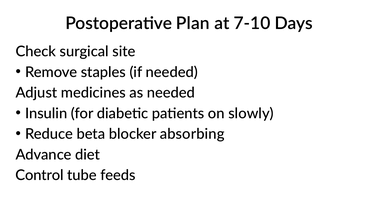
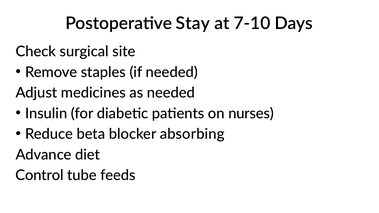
Plan: Plan -> Stay
slowly: slowly -> nurses
